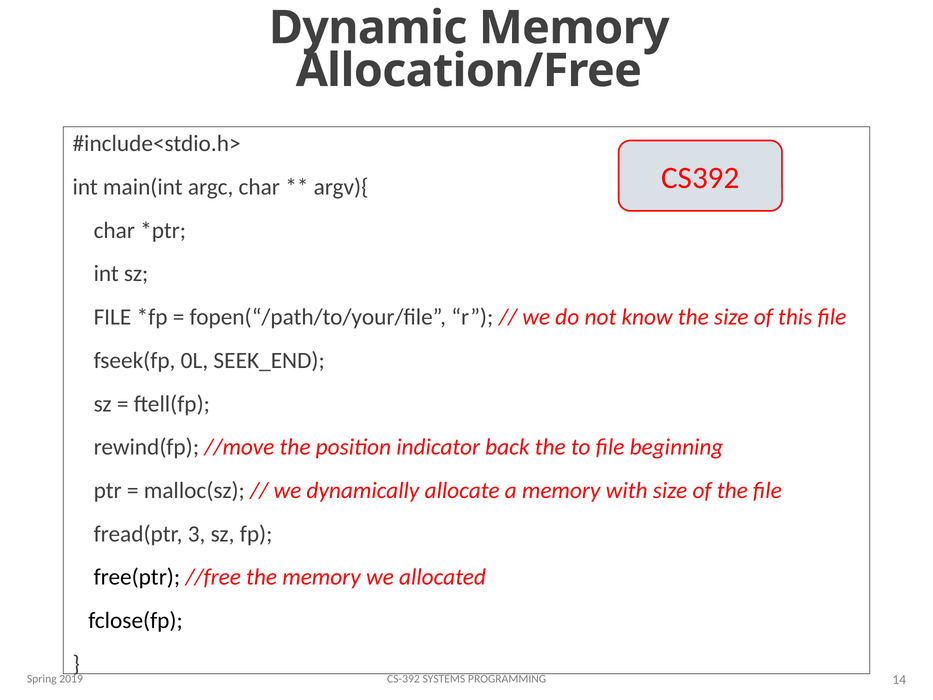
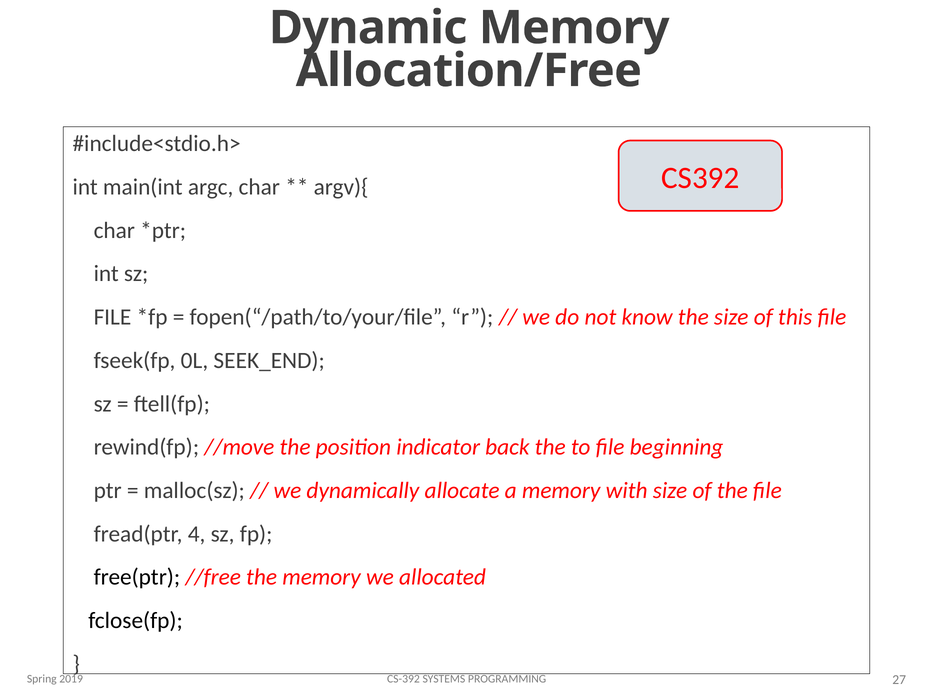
3: 3 -> 4
14: 14 -> 27
